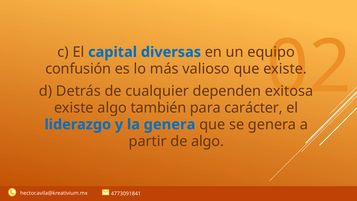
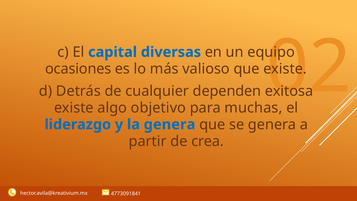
confusión: confusión -> ocasiones
también: también -> objetivo
carácter: carácter -> muchas
de algo: algo -> crea
